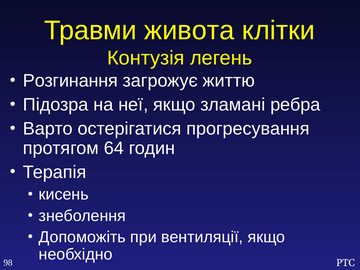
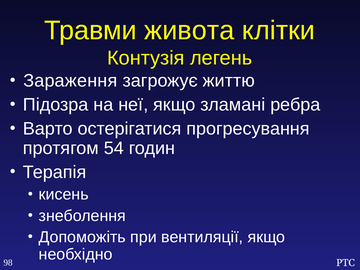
Розгинання: Розгинання -> Зараження
64: 64 -> 54
